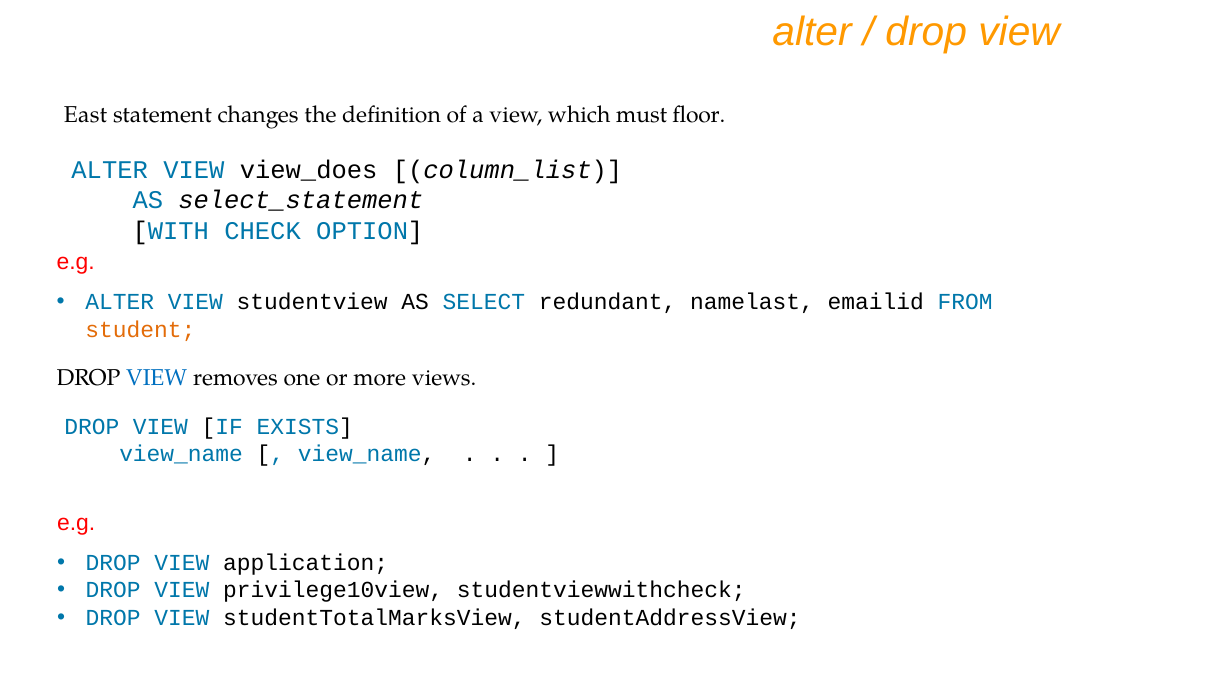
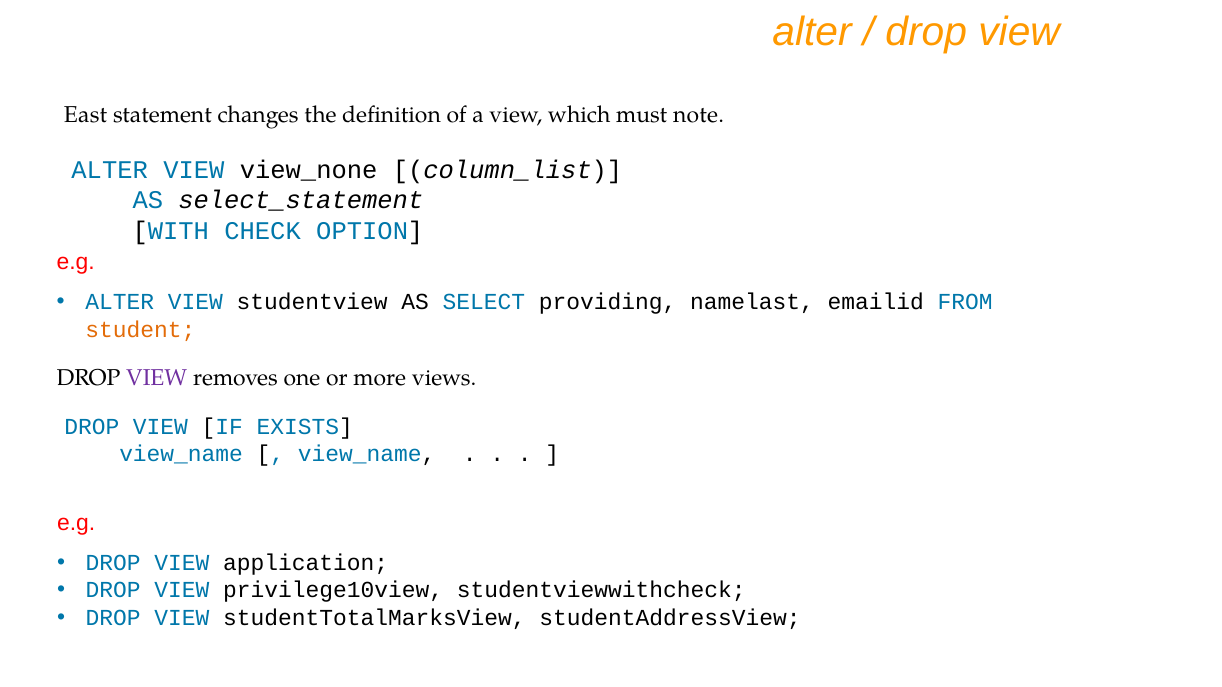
floor: floor -> note
view_does: view_does -> view_none
redundant: redundant -> providing
VIEW at (157, 378) colour: blue -> purple
